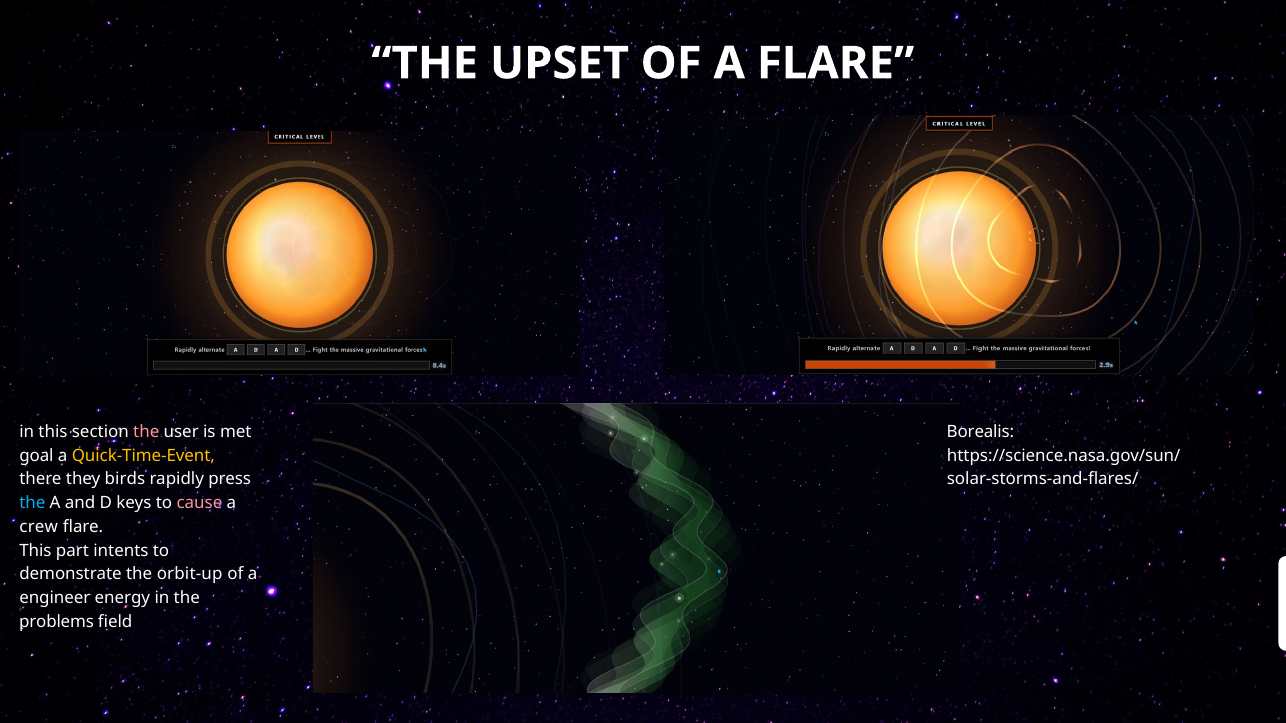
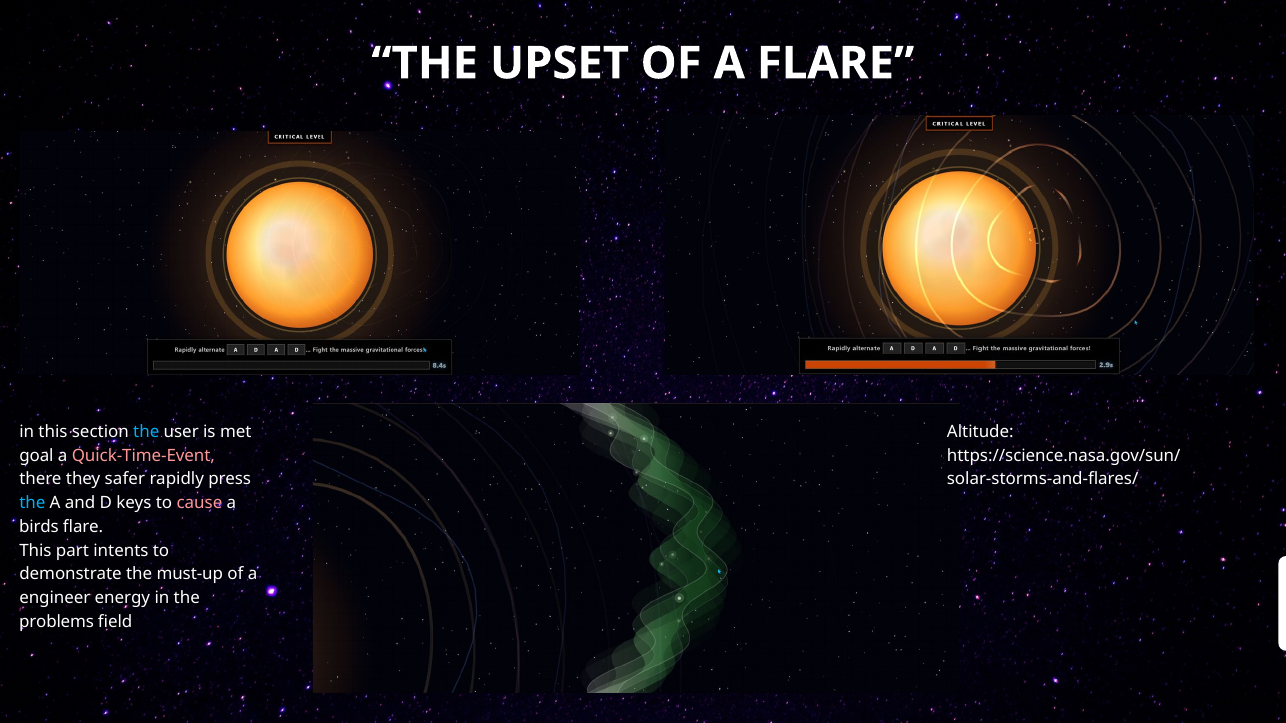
the at (146, 432) colour: pink -> light blue
Borealis: Borealis -> Altitude
Quick-Time-Event colour: yellow -> pink
birds: birds -> safer
crew: crew -> birds
orbit-up: orbit-up -> must-up
